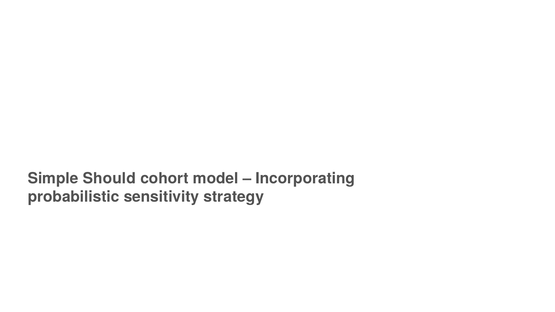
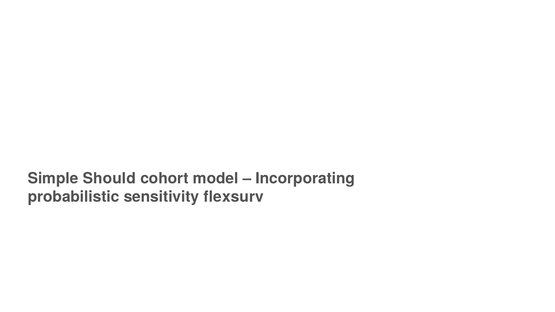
strategy: strategy -> flexsurv
